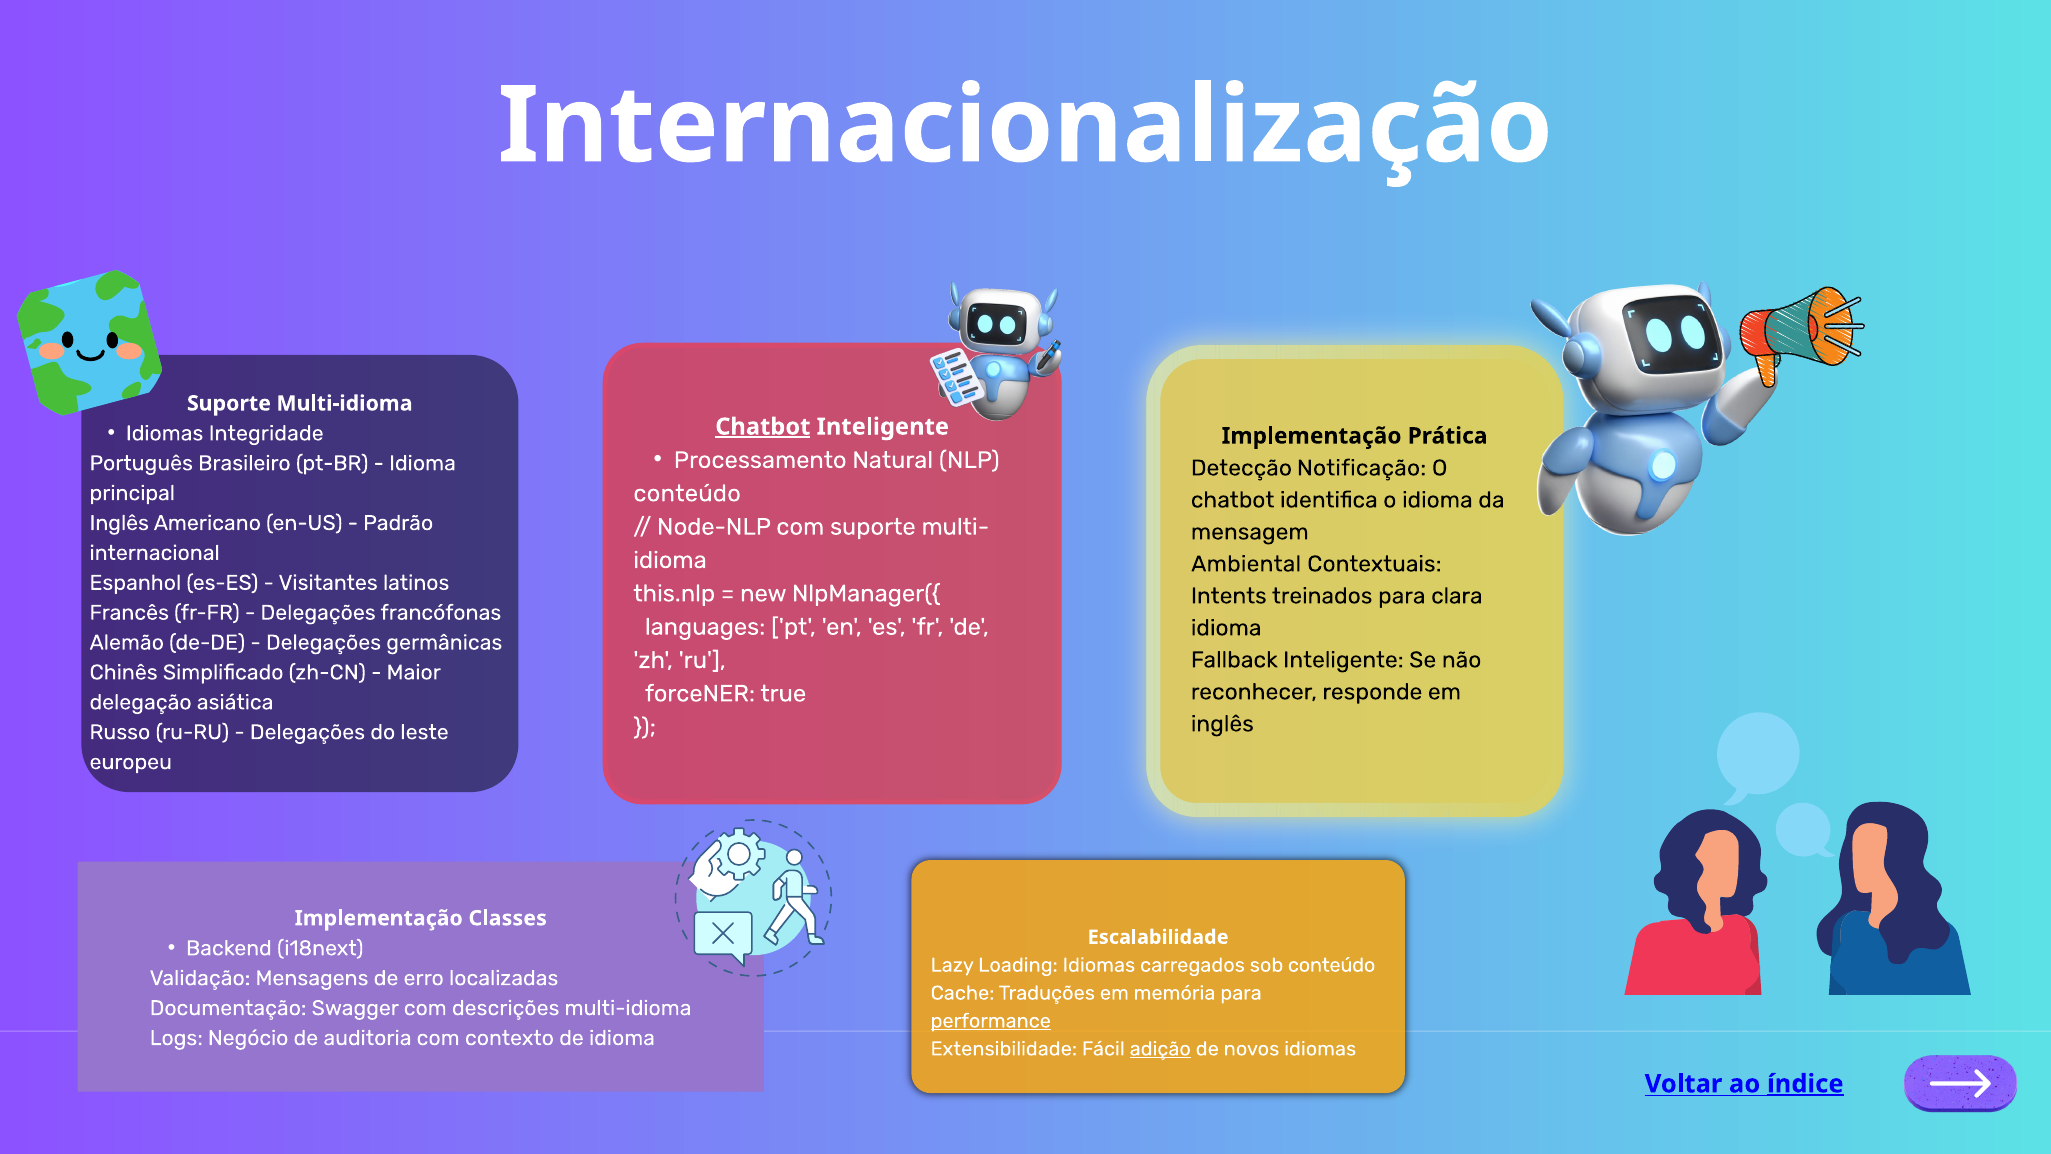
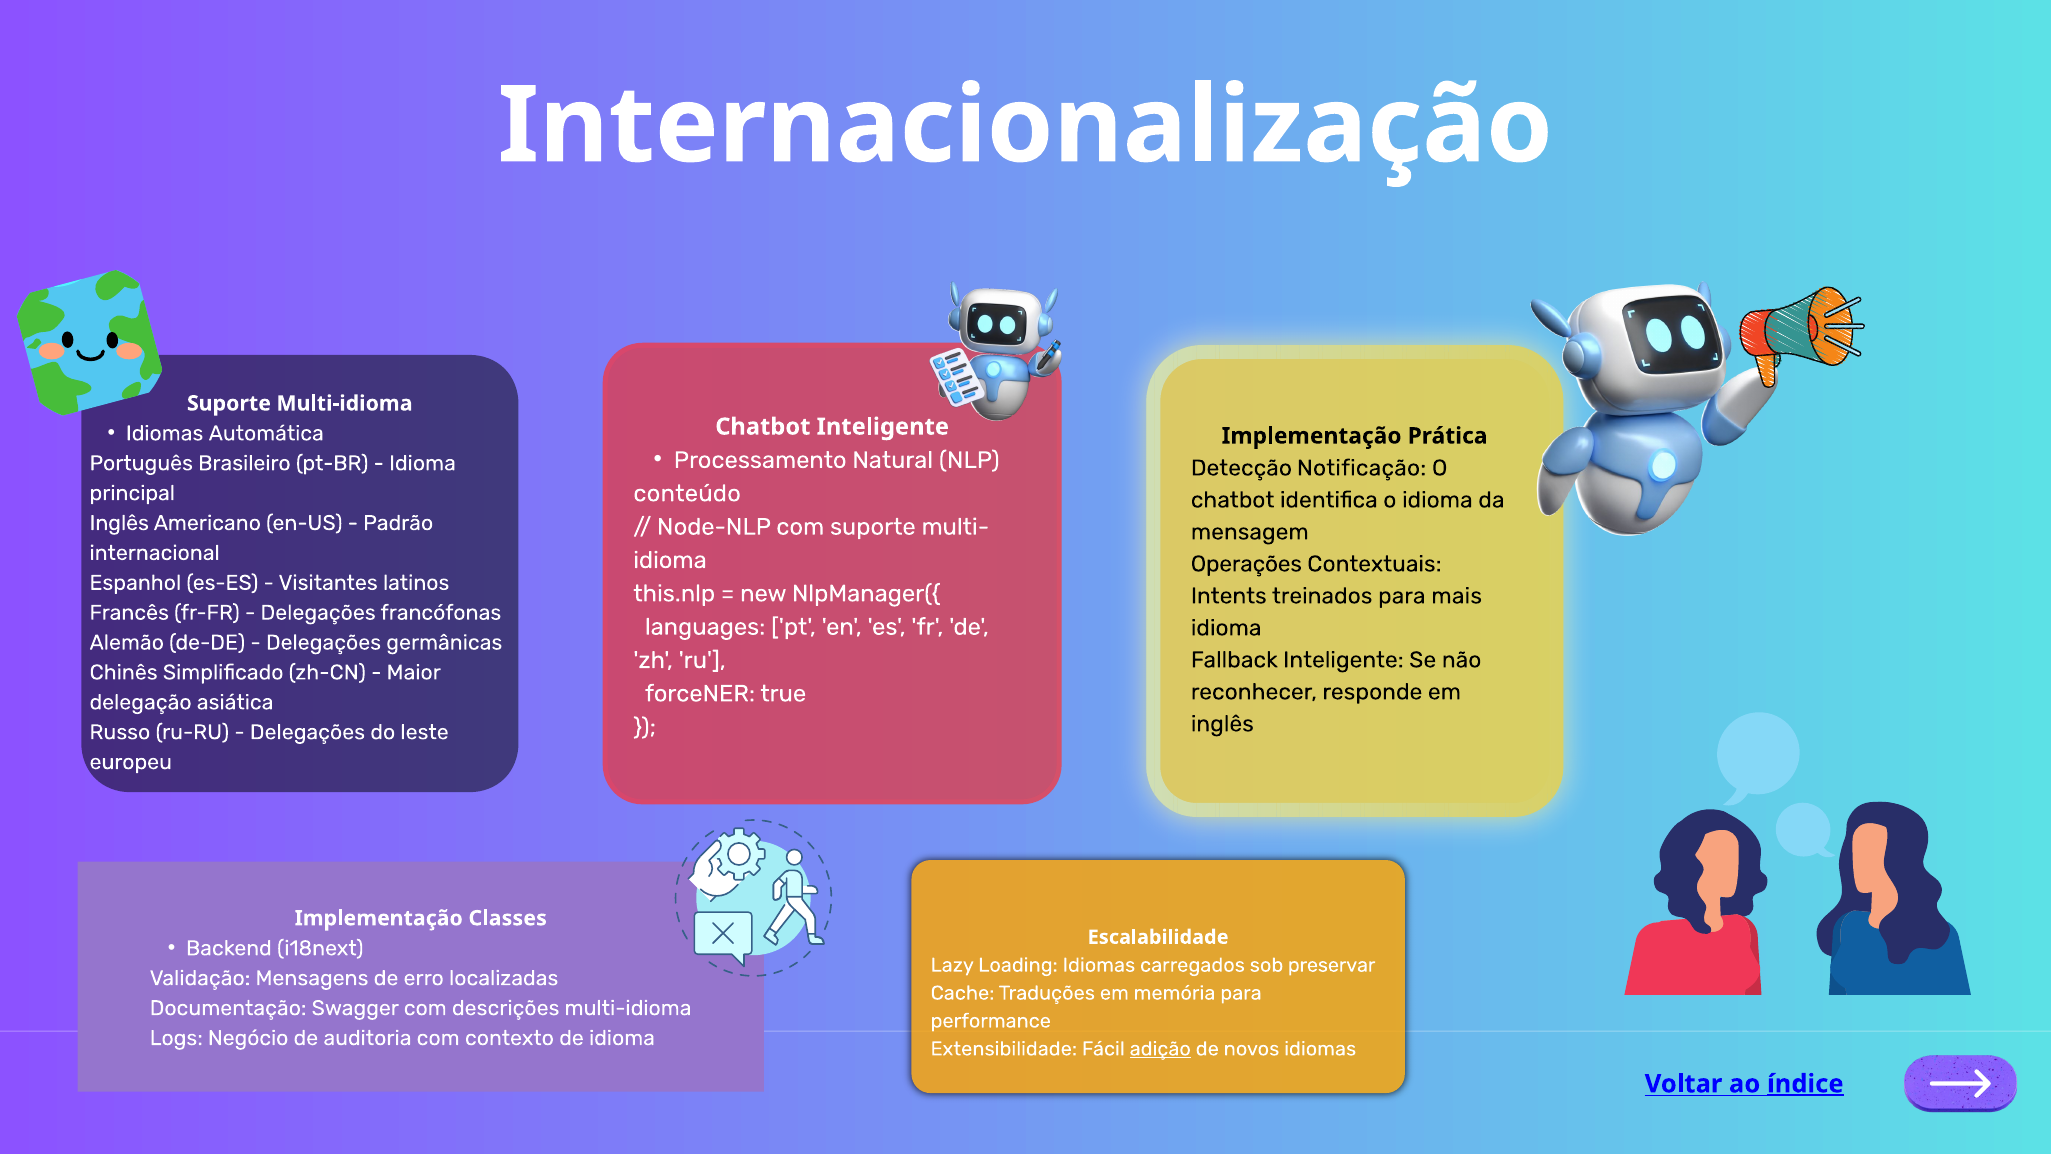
Integridade: Integridade -> Automática
Chatbot at (763, 427) underline: present -> none
Ambiental: Ambiental -> Operações
clara: clara -> mais
sob conteúdo: conteúdo -> preservar
performance underline: present -> none
